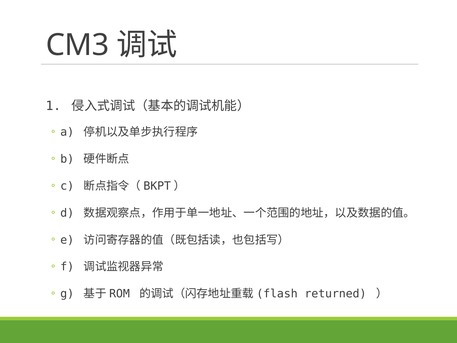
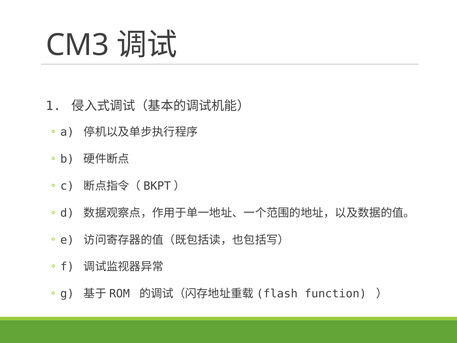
returned: returned -> function
